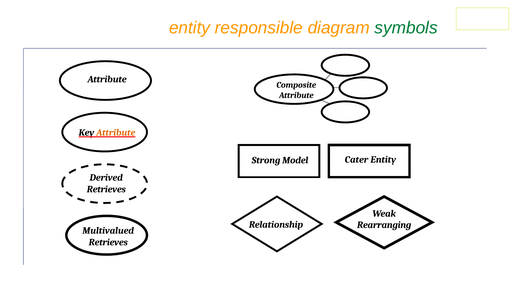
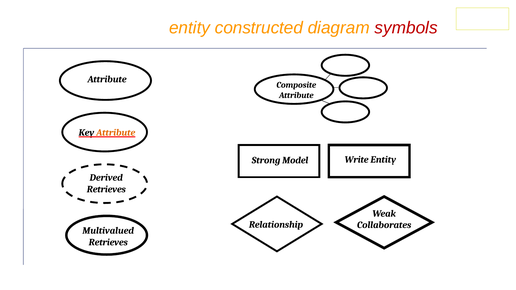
responsible: responsible -> constructed
symbols colour: green -> red
Cater: Cater -> Write
Rearranging: Rearranging -> Collaborates
